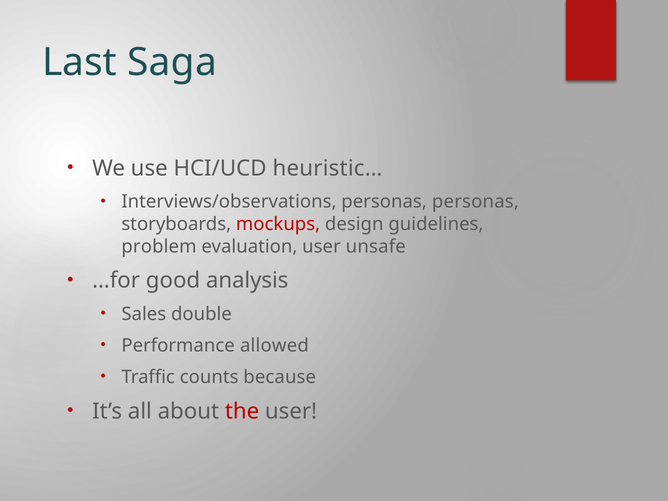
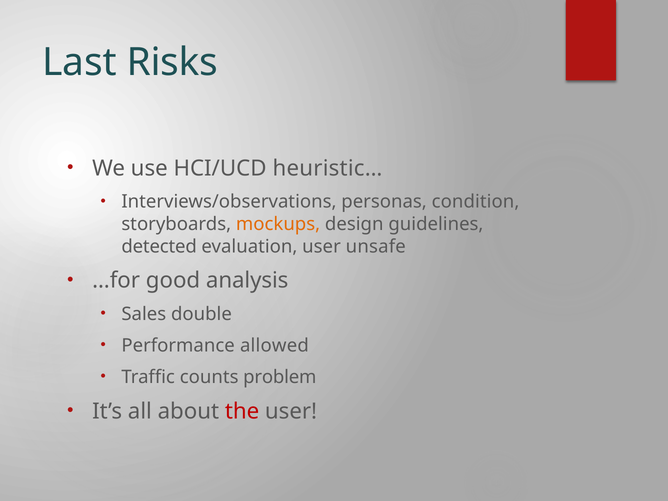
Saga: Saga -> Risks
personas personas: personas -> condition
mockups colour: red -> orange
problem: problem -> detected
because: because -> problem
